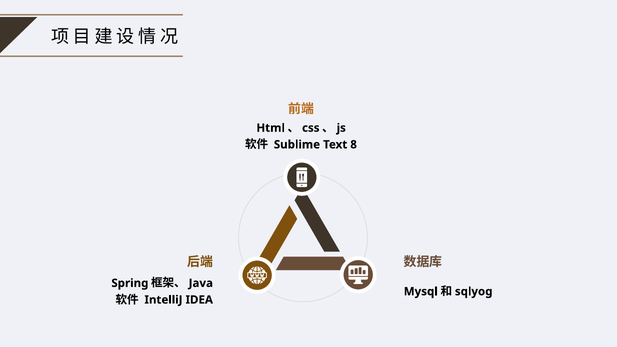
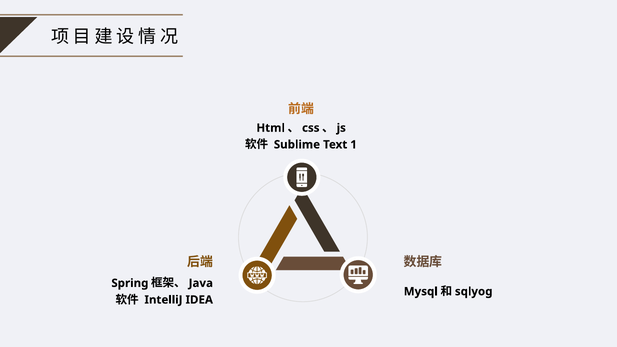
8: 8 -> 1
